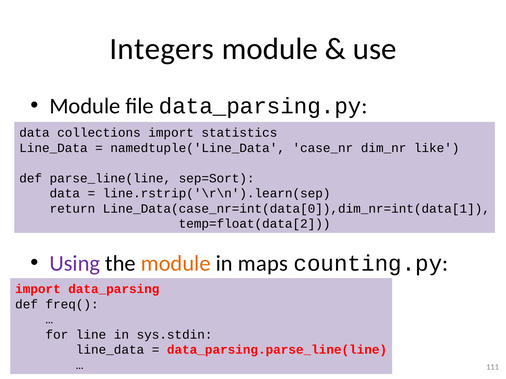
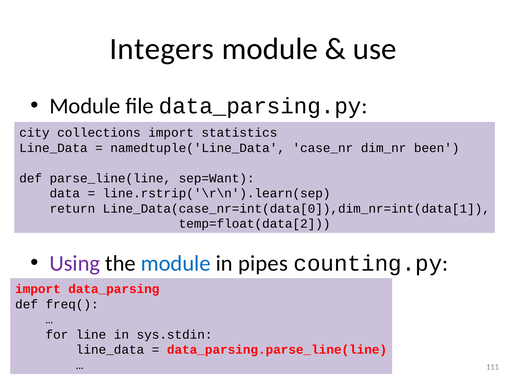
data at (34, 133): data -> city
like: like -> been
sep=Sort: sep=Sort -> sep=Want
module at (176, 264) colour: orange -> blue
maps: maps -> pipes
